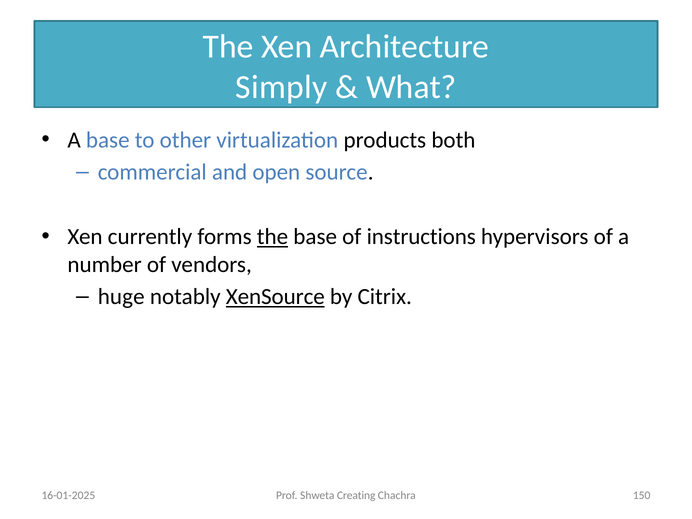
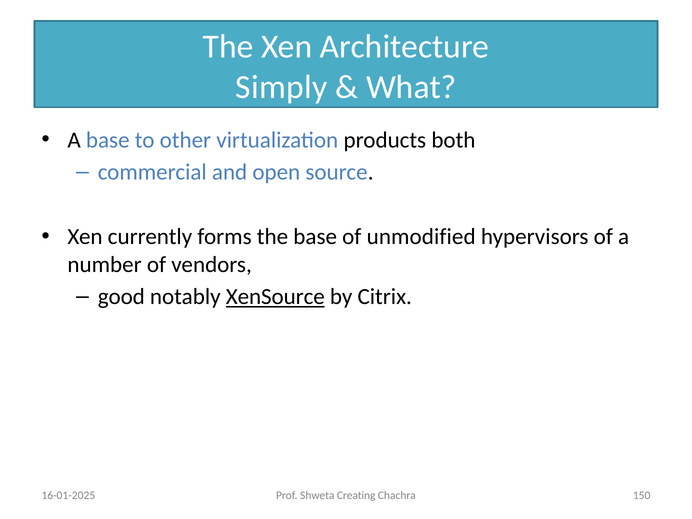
the at (272, 237) underline: present -> none
instructions: instructions -> unmodified
huge: huge -> good
